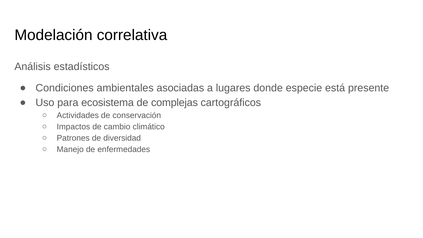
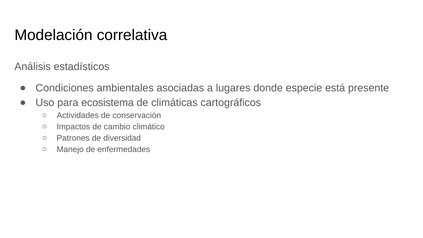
complejas: complejas -> climáticas
